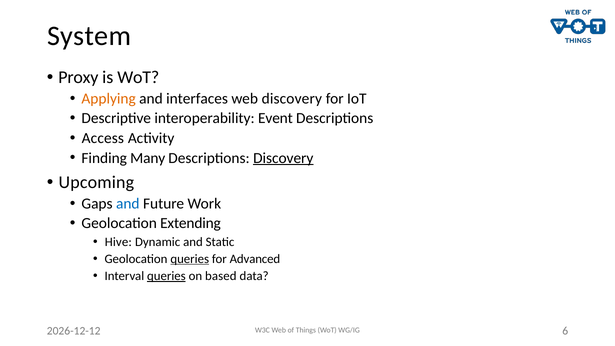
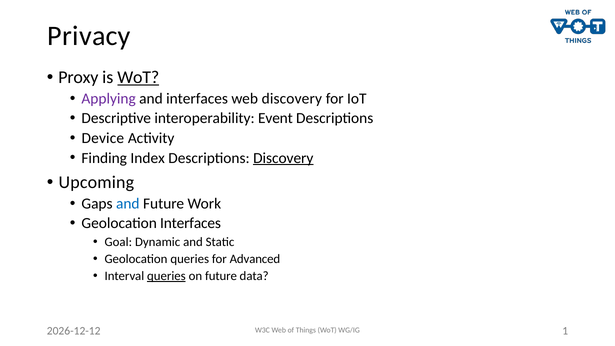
System: System -> Privacy
WoT at (138, 77) underline: none -> present
Applying colour: orange -> purple
Access: Access -> Device
Many: Many -> Index
Geolocation Extending: Extending -> Interfaces
Hive: Hive -> Goal
queries at (190, 259) underline: present -> none
on based: based -> future
6: 6 -> 1
